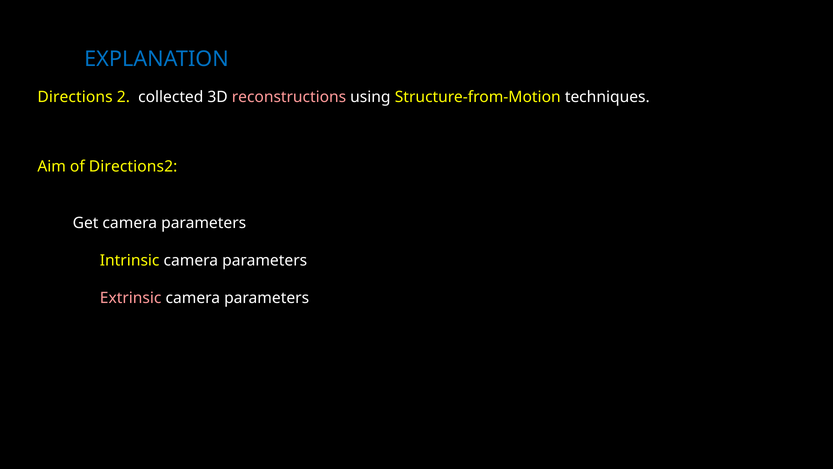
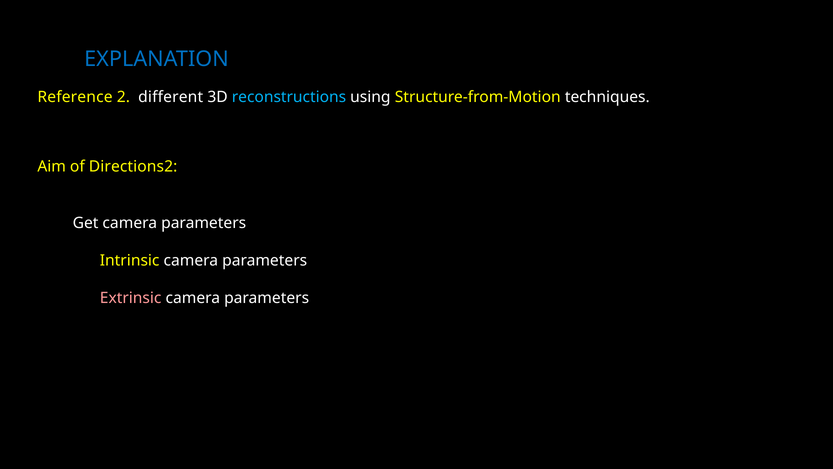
Directions: Directions -> Reference
collected: collected -> different
reconstructions colour: pink -> light blue
